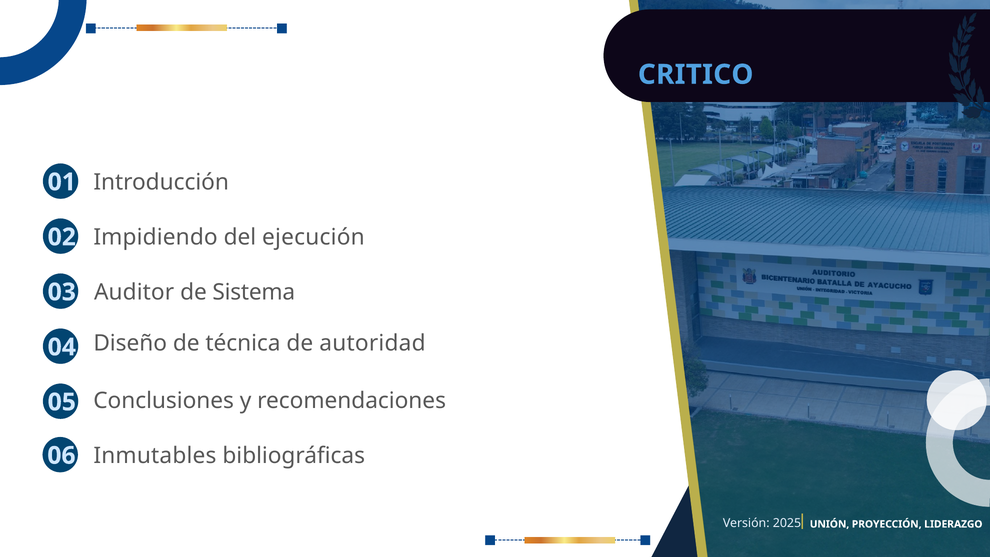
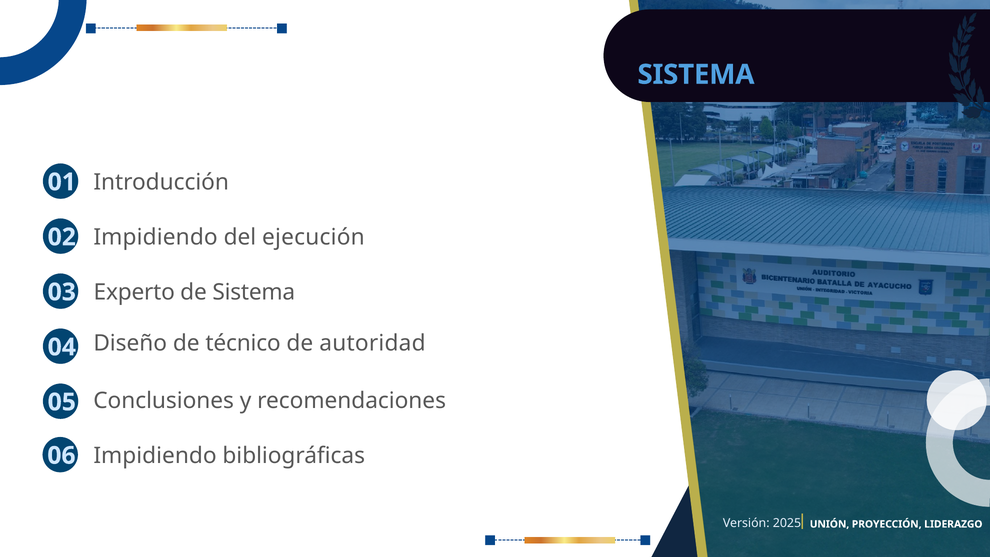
CRITICO at (696, 75): CRITICO -> SISTEMA
Auditor: Auditor -> Experto
técnica: técnica -> técnico
Inmutables at (155, 456): Inmutables -> Impidiendo
